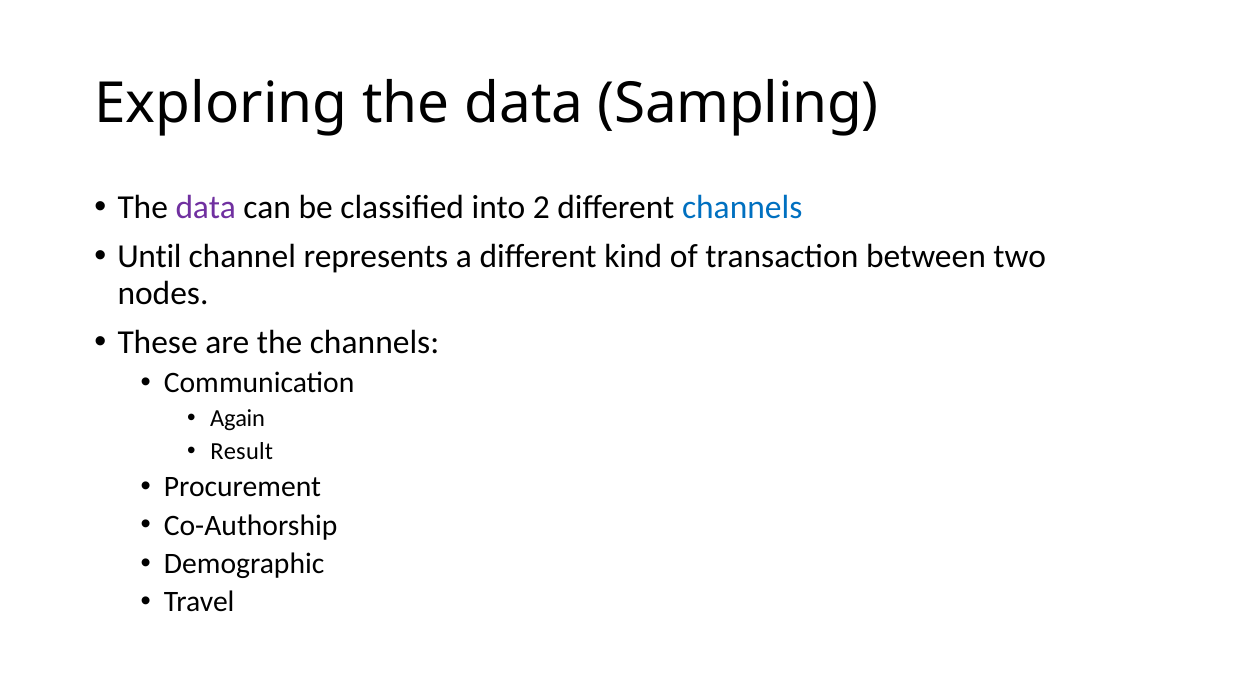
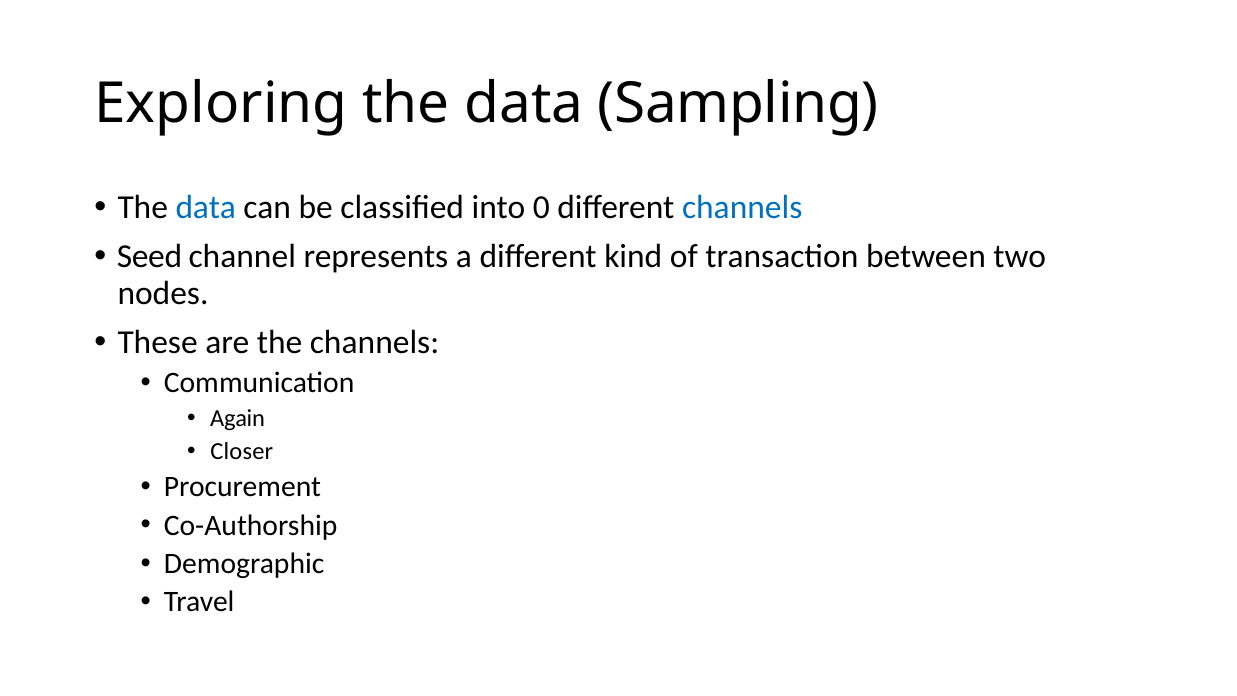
data at (206, 208) colour: purple -> blue
2: 2 -> 0
Until: Until -> Seed
Result: Result -> Closer
